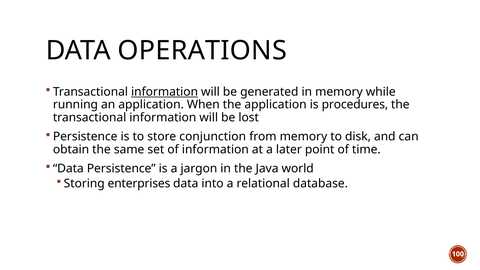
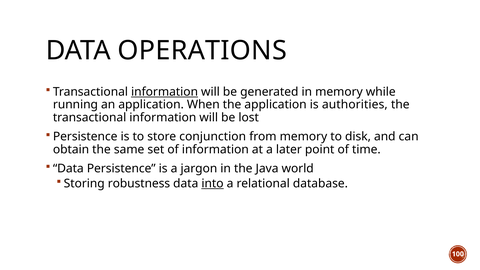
procedures: procedures -> authorities
enterprises: enterprises -> robustness
into underline: none -> present
